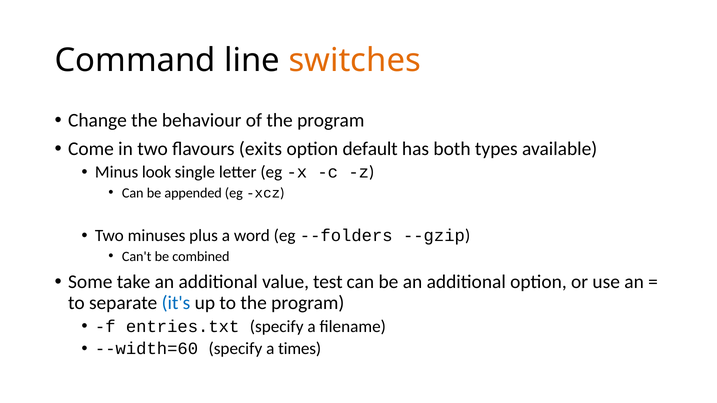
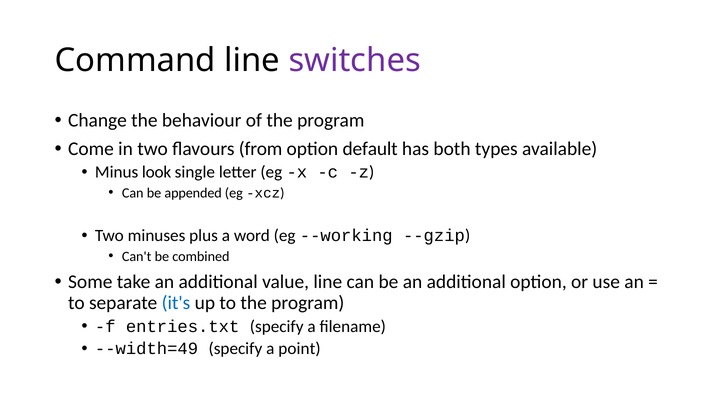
switches colour: orange -> purple
exits: exits -> from
--folders: --folders -> --working
value test: test -> line
--width=60: --width=60 -> --width=49
times: times -> point
